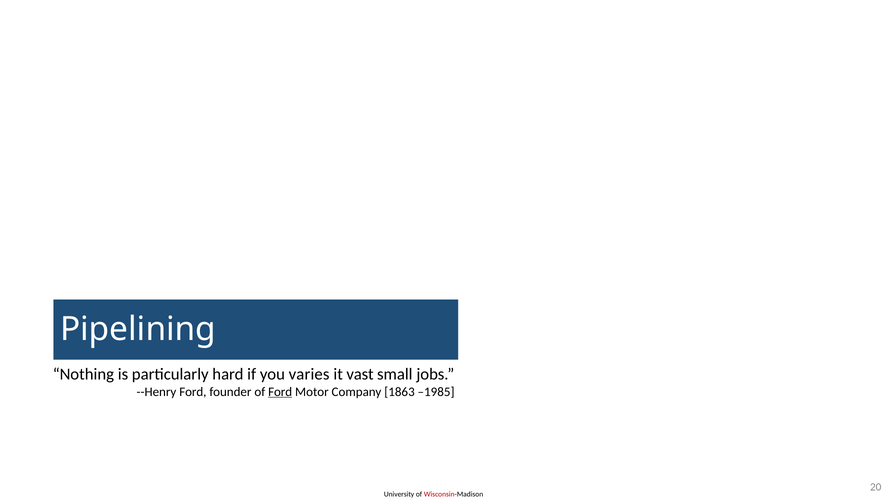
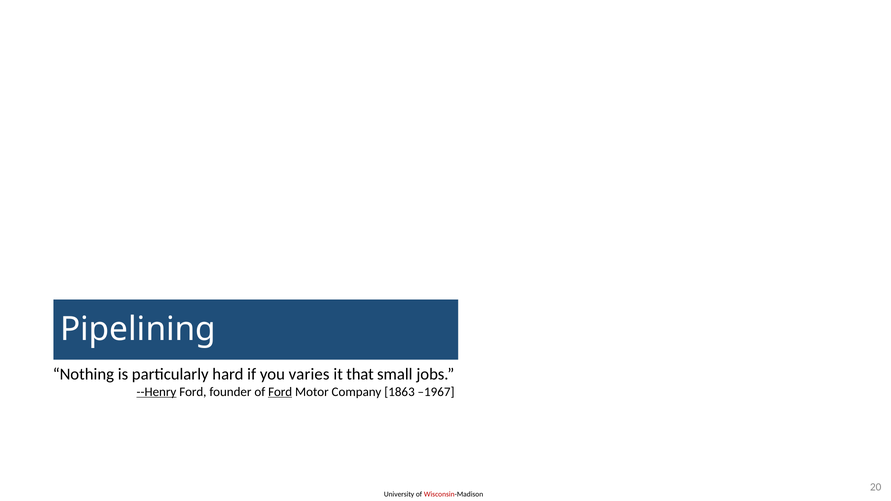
vast: vast -> that
--Henry underline: none -> present
–1985: –1985 -> –1967
